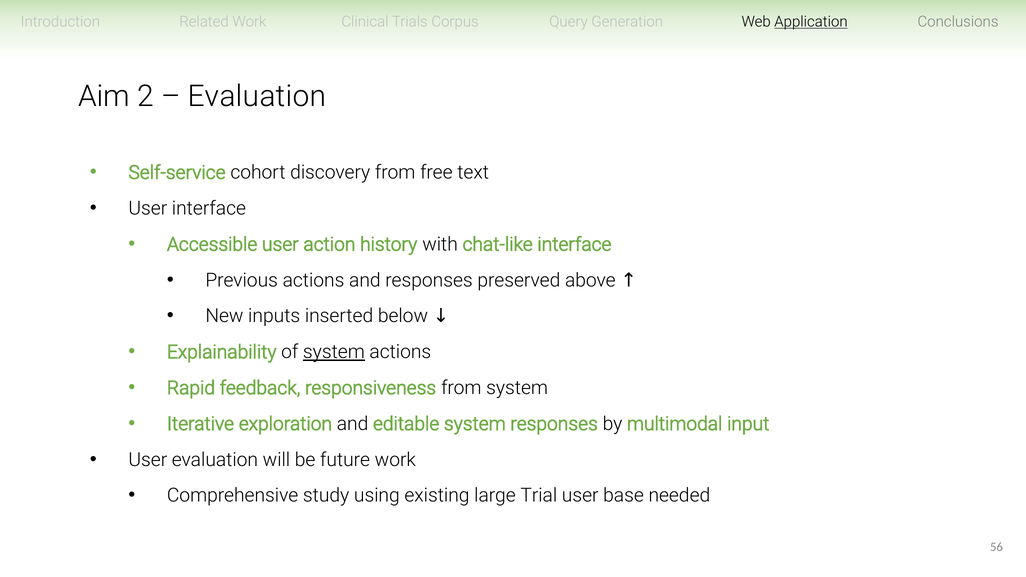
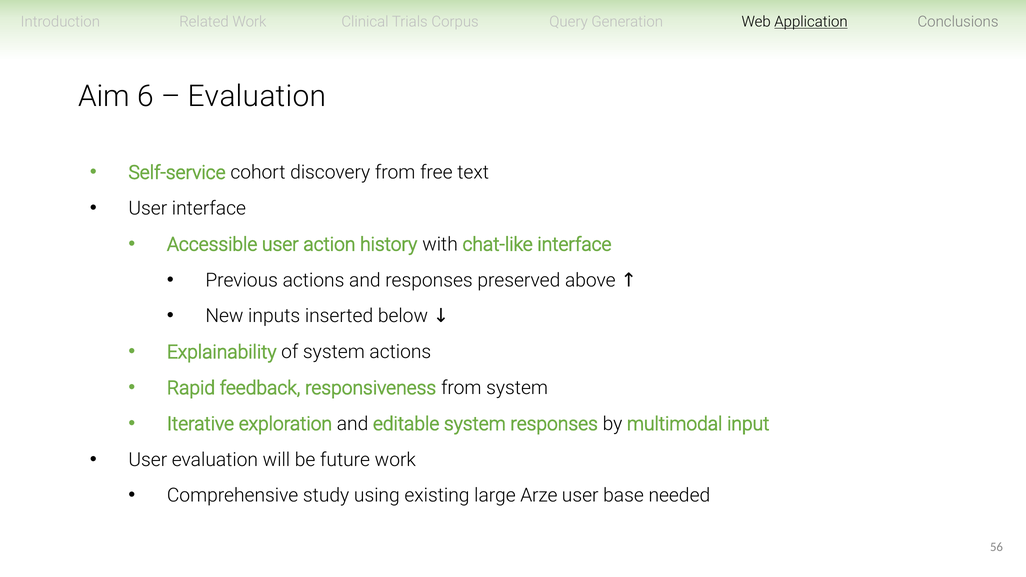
2: 2 -> 6
system at (334, 352) underline: present -> none
Trial: Trial -> Arze
